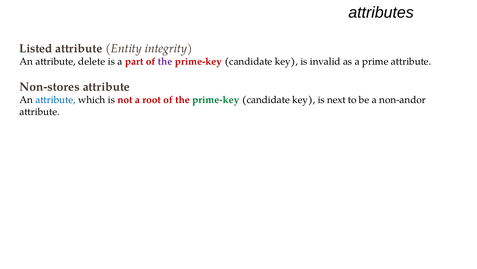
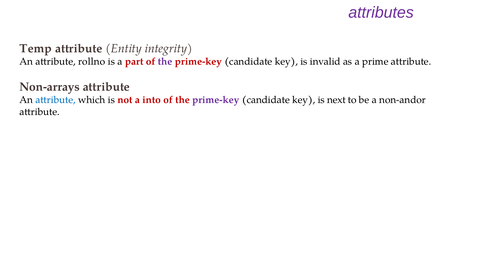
attributes colour: black -> purple
Listed: Listed -> Temp
delete: delete -> rollno
Non-stores: Non-stores -> Non-arrays
root: root -> into
prime-key at (216, 100) colour: green -> purple
